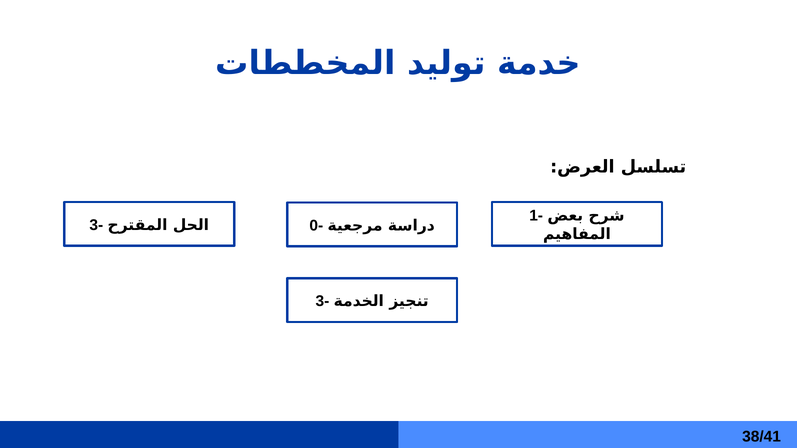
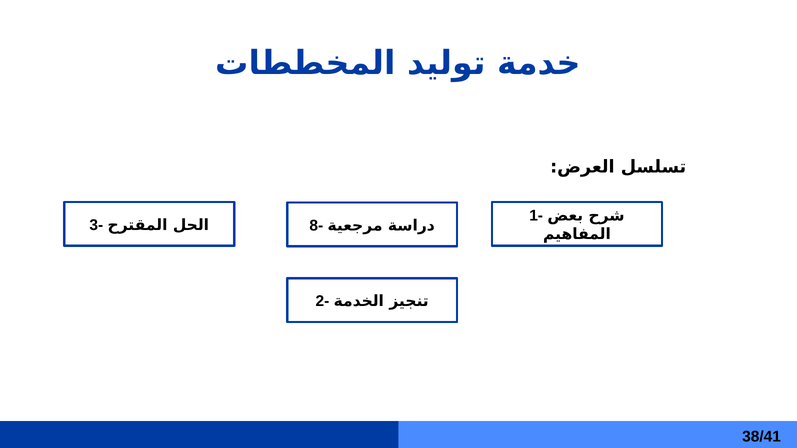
0-: 0- -> 8-
3- at (322, 301): 3- -> 2-
